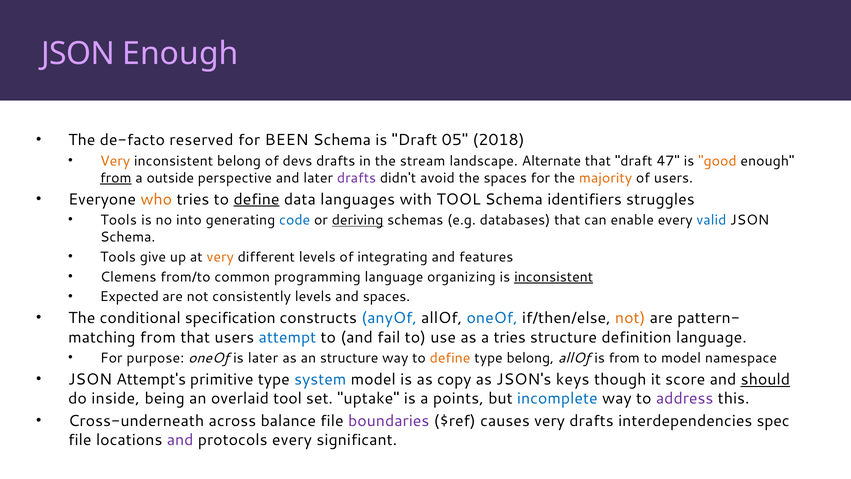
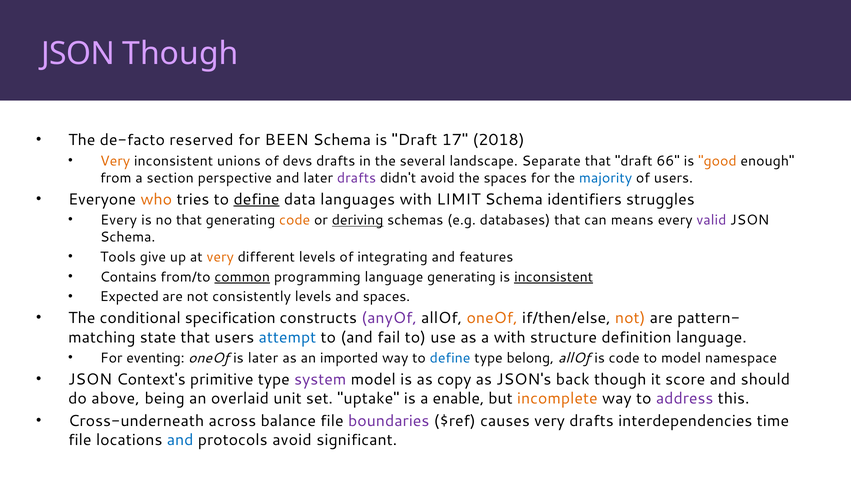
JSON Enough: Enough -> Though
05: 05 -> 17
inconsistent belong: belong -> unions
stream: stream -> several
Alternate: Alternate -> Separate
47: 47 -> 66
from at (116, 178) underline: present -> none
outside: outside -> section
majority colour: orange -> blue
with TOOL: TOOL -> LIMIT
Tools at (119, 220): Tools -> Every
no into: into -> that
code at (295, 220) colour: blue -> orange
enable: enable -> means
valid colour: blue -> purple
Clemens: Clemens -> Contains
common underline: none -> present
language organizing: organizing -> generating
anyOf colour: blue -> purple
oneOf at (492, 318) colour: blue -> orange
from at (158, 337): from -> state
a tries: tries -> with
purpose: purpose -> eventing
an structure: structure -> imported
define at (450, 358) colour: orange -> blue
is from: from -> code
Attempt's: Attempt's -> Context's
system colour: blue -> purple
keys: keys -> back
should underline: present -> none
inside: inside -> above
overlaid tool: tool -> unit
points: points -> enable
incomplete colour: blue -> orange
spec: spec -> time
and at (180, 440) colour: purple -> blue
protocols every: every -> avoid
